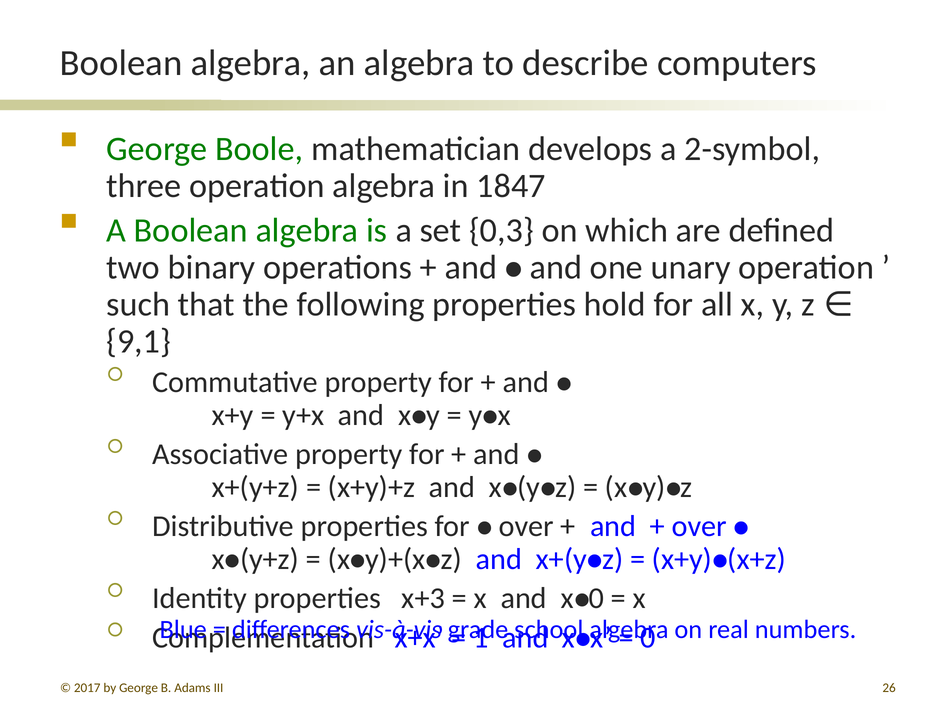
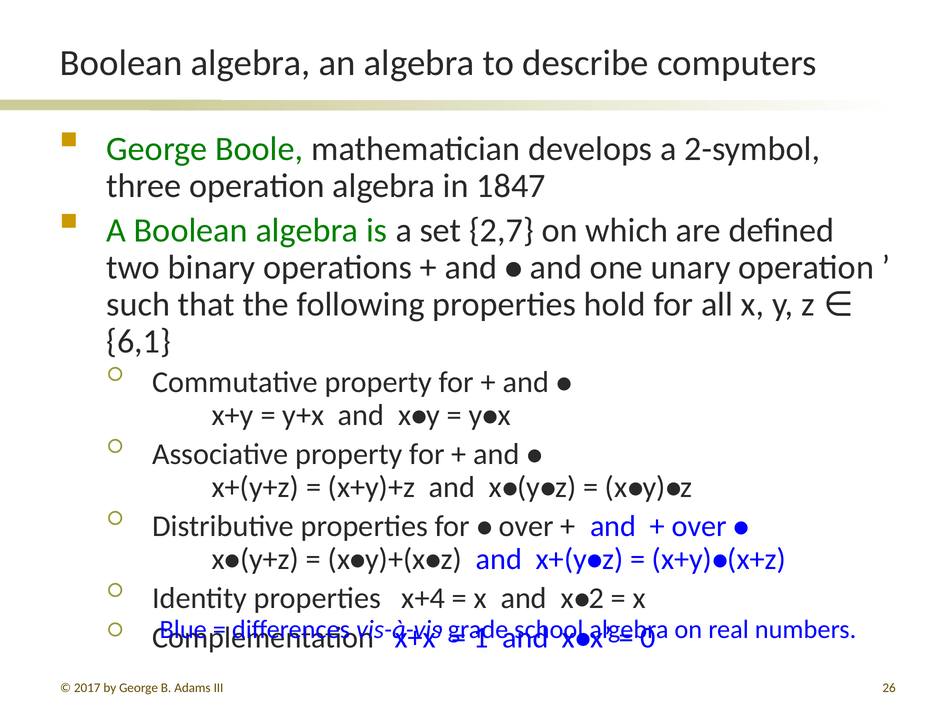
0,3: 0,3 -> 2,7
9,1: 9,1 -> 6,1
x+3: x+3 -> x+4
x 0: 0 -> 2
